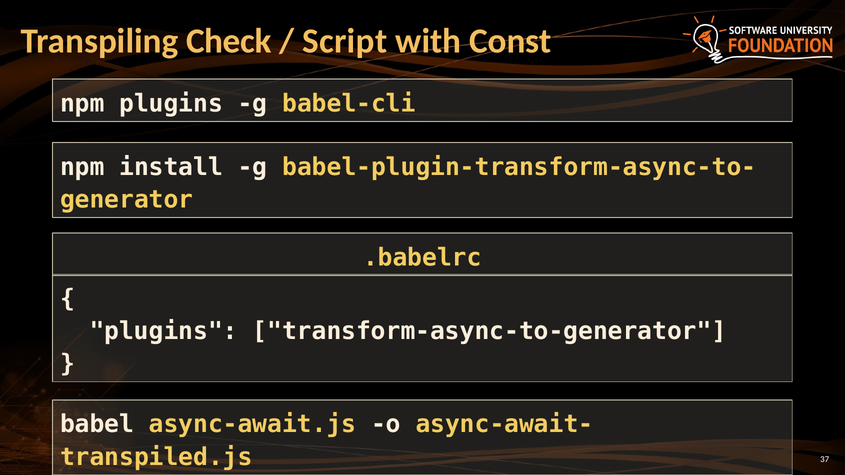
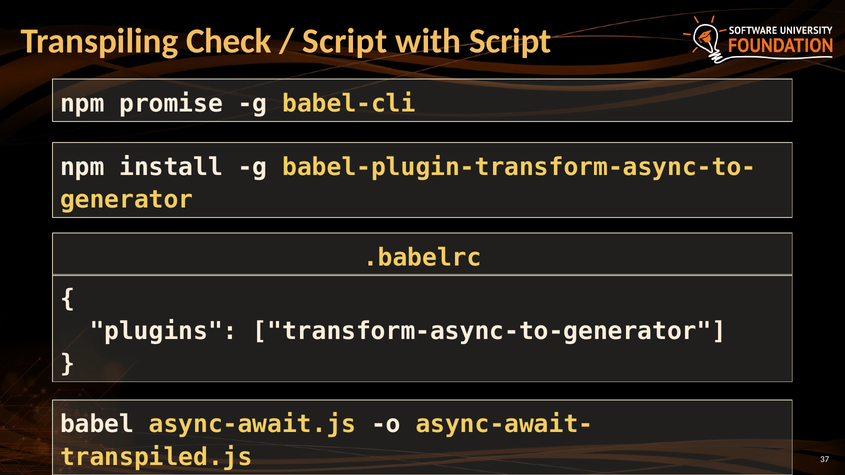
with Const: Const -> Script
npm plugins: plugins -> promise
